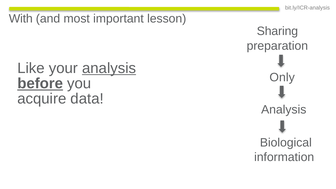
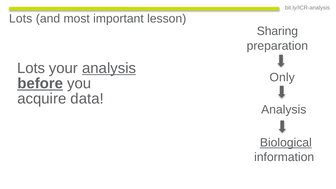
With at (21, 19): With -> Lots
Like at (31, 68): Like -> Lots
Biological underline: none -> present
